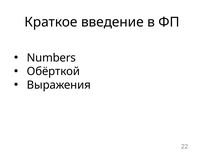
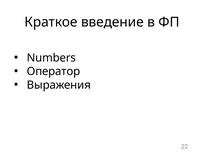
Обёрткой: Обёрткой -> Оператор
